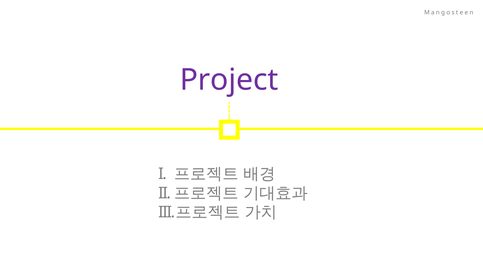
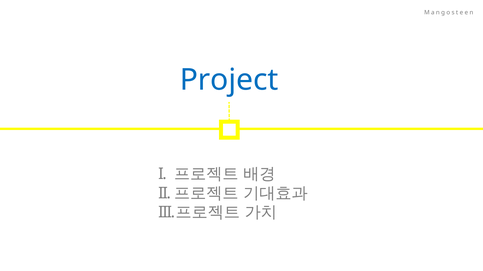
Project colour: purple -> blue
